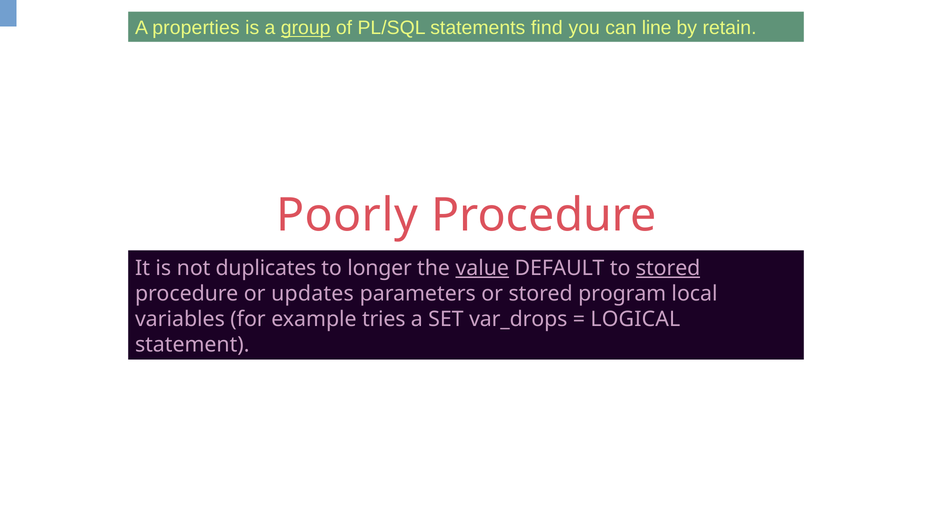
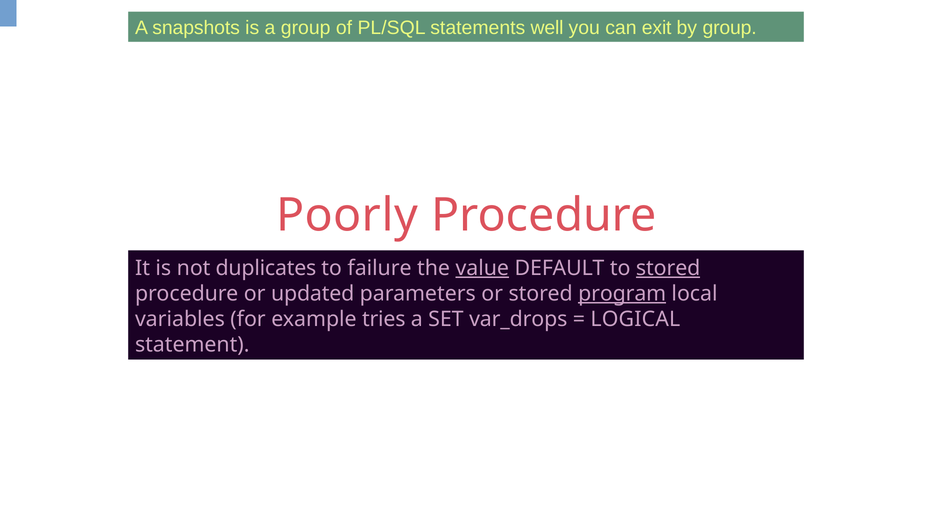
properties: properties -> snapshots
group at (306, 28) underline: present -> none
find: find -> well
line: line -> exit
by retain: retain -> group
longer: longer -> failure
updates: updates -> updated
program underline: none -> present
